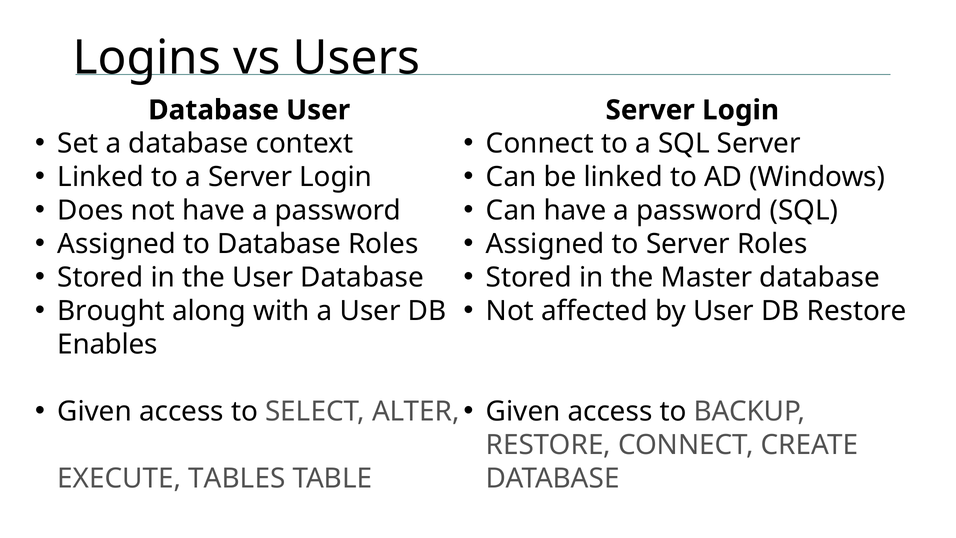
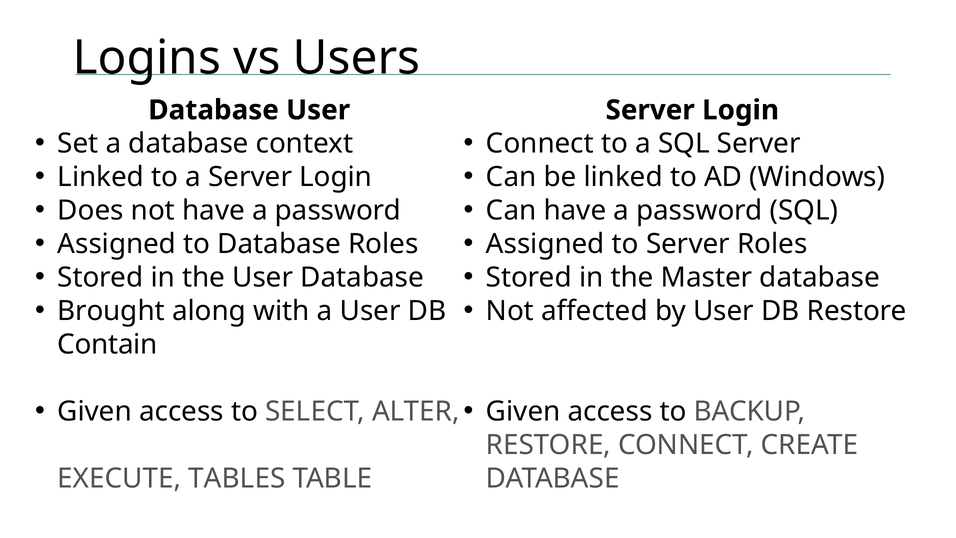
Enables: Enables -> Contain
